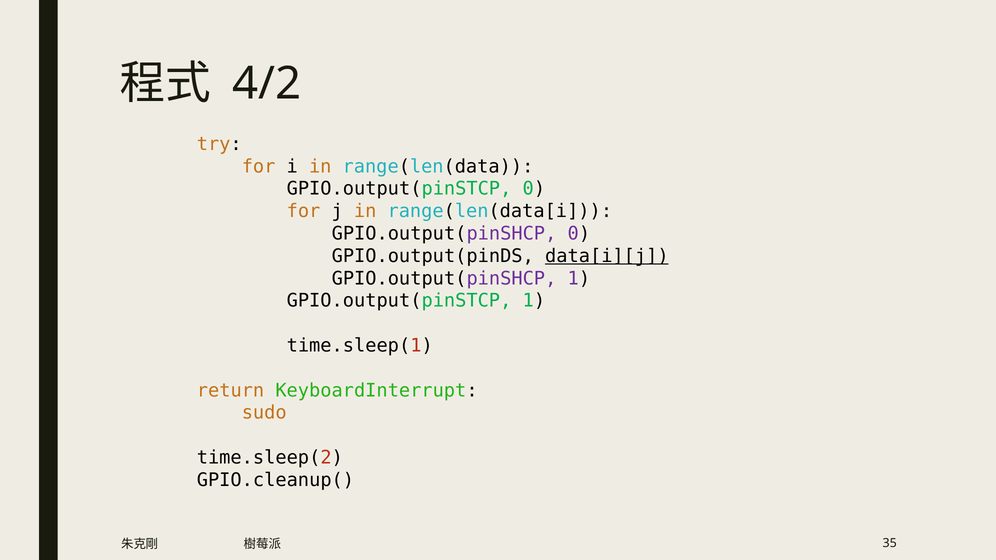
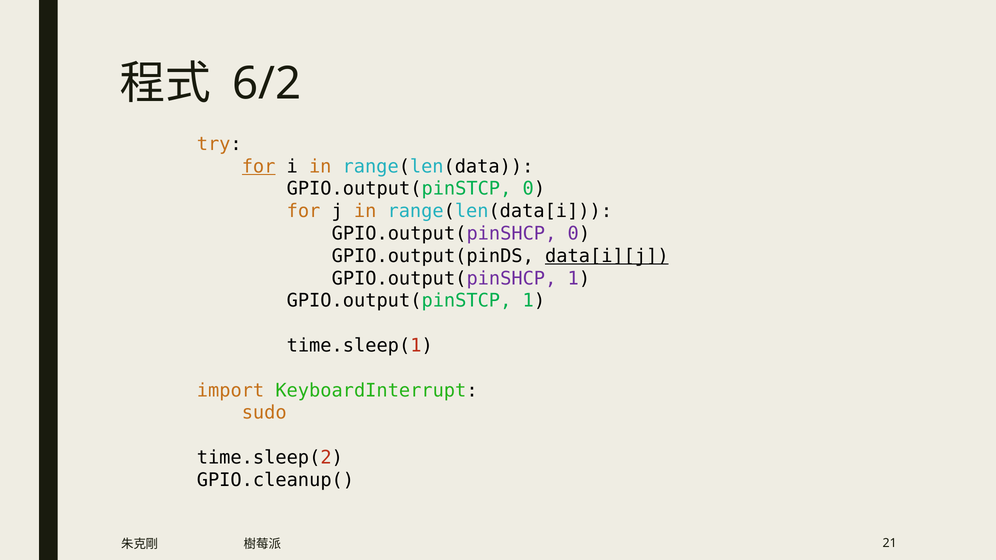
4/2: 4/2 -> 6/2
for at (259, 166) underline: none -> present
return: return -> import
35: 35 -> 21
